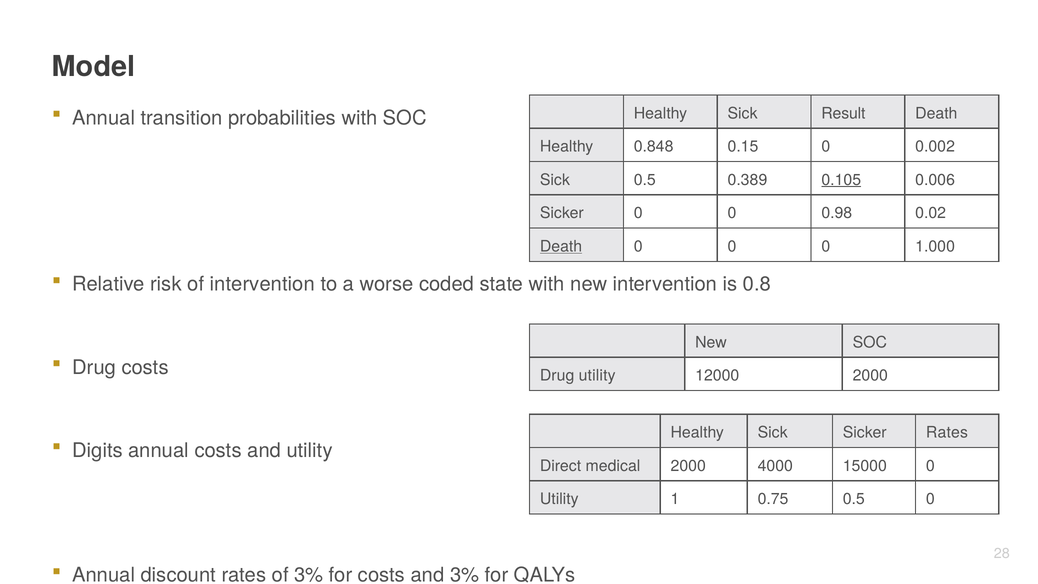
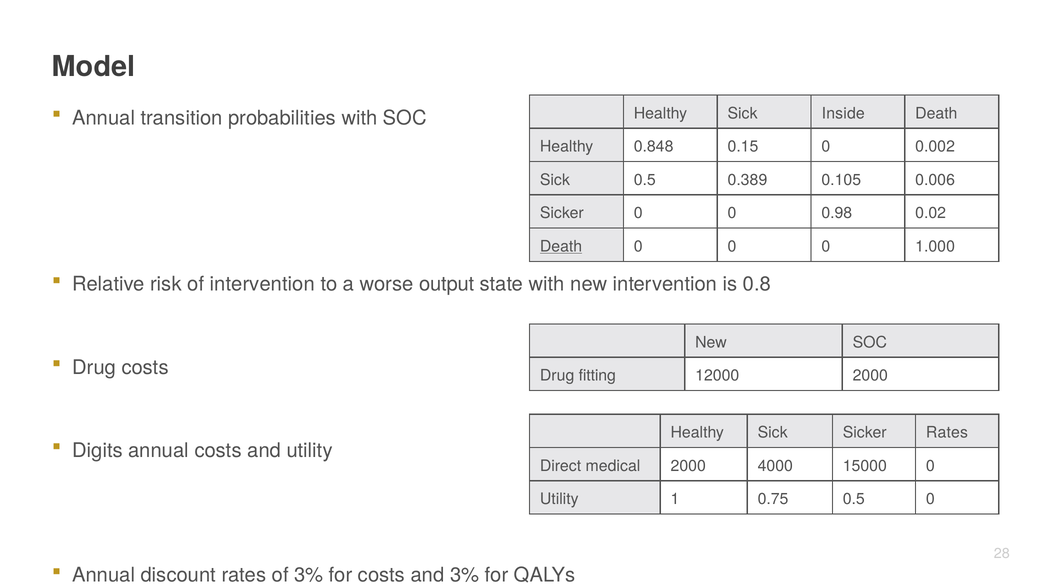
Result: Result -> Inside
0.105 underline: present -> none
coded: coded -> output
Drug utility: utility -> fitting
